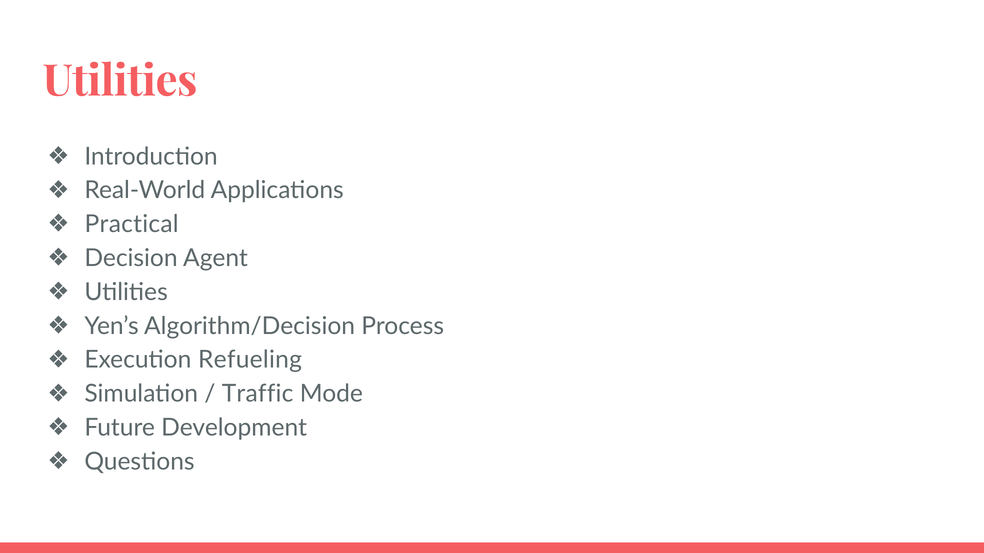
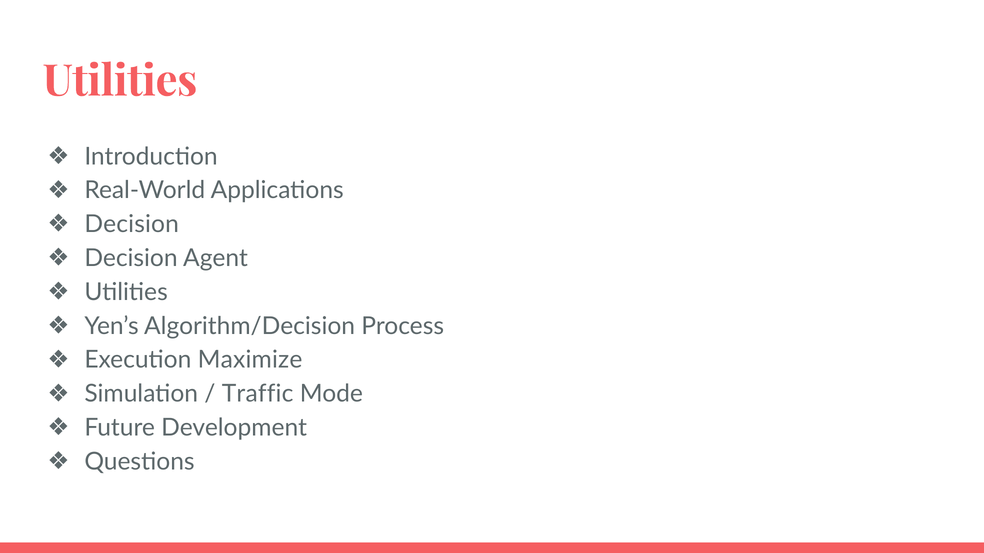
Practical at (132, 224): Practical -> Decision
Refueling: Refueling -> Maximize
